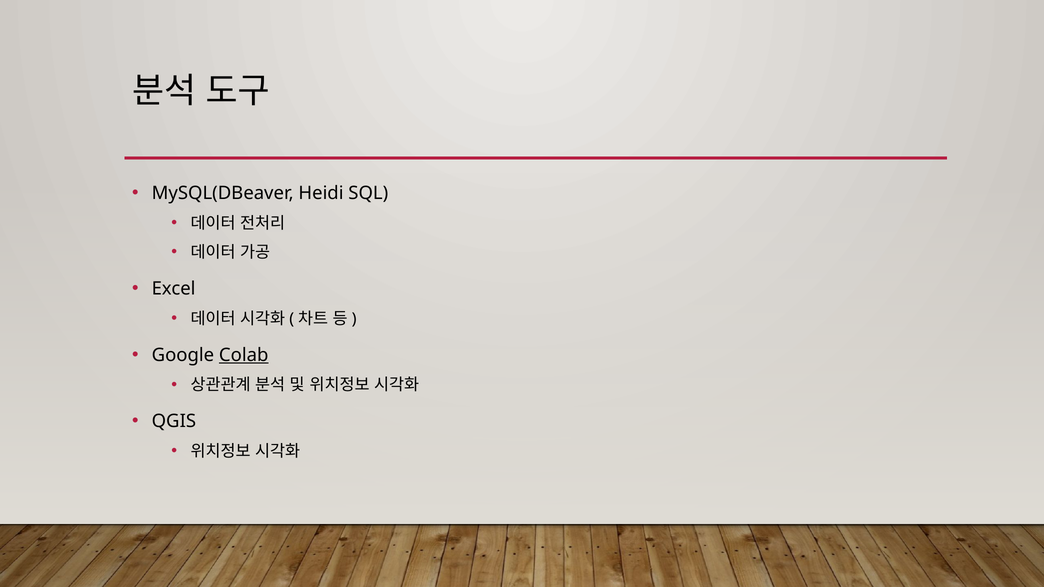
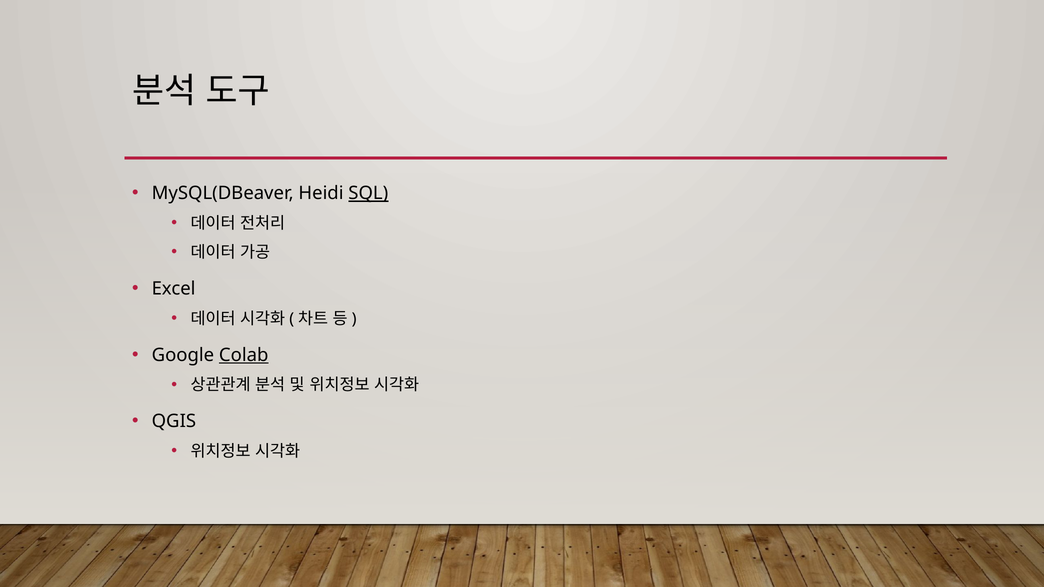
SQL underline: none -> present
